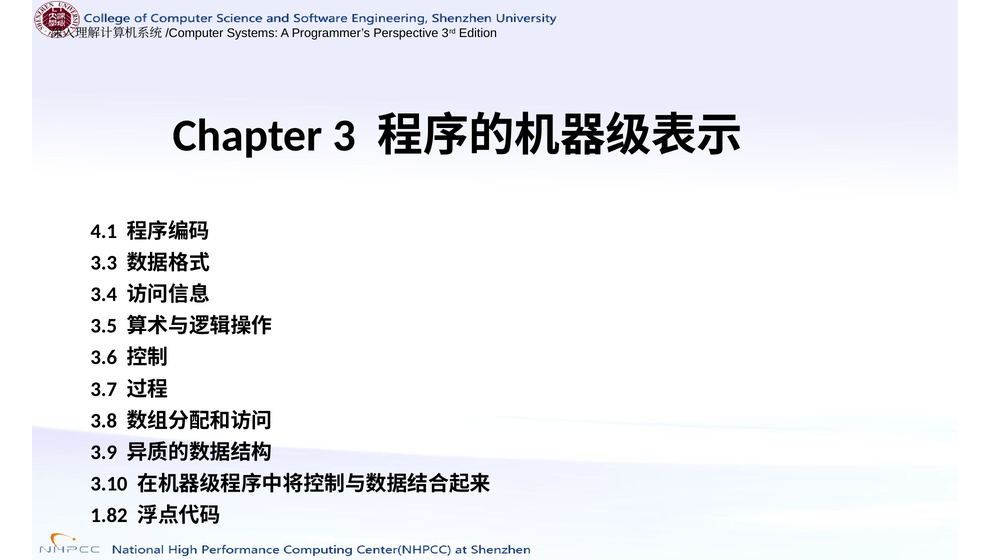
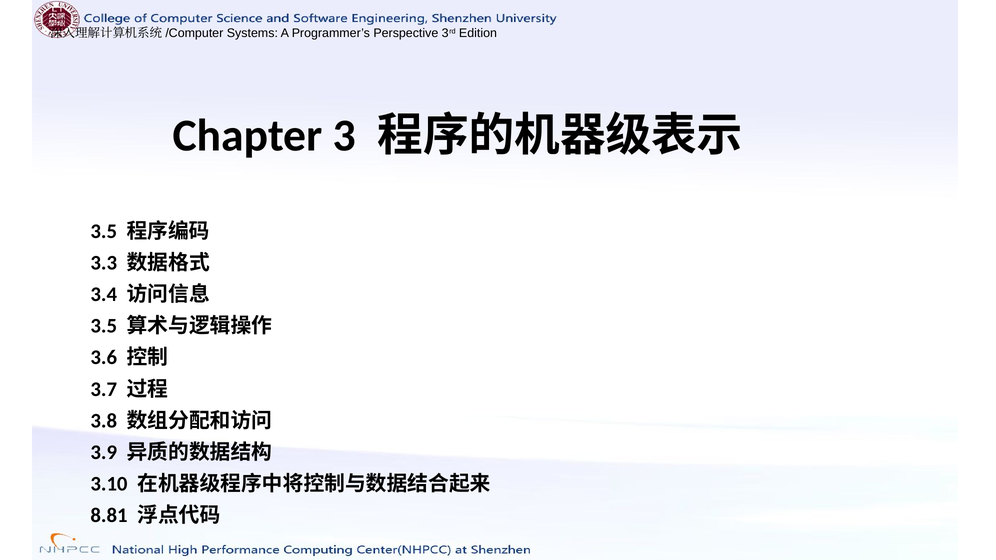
4.1 at (104, 232): 4.1 -> 3.5
1.82: 1.82 -> 8.81
